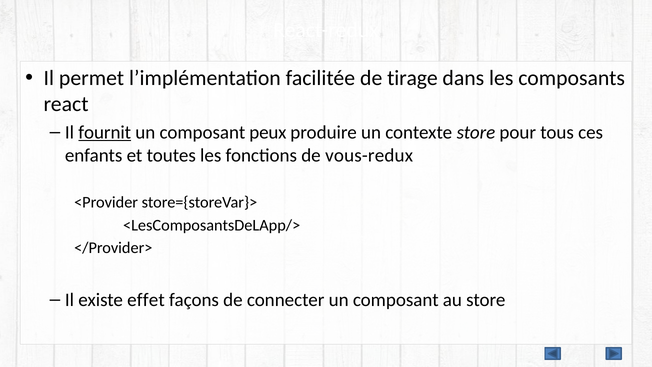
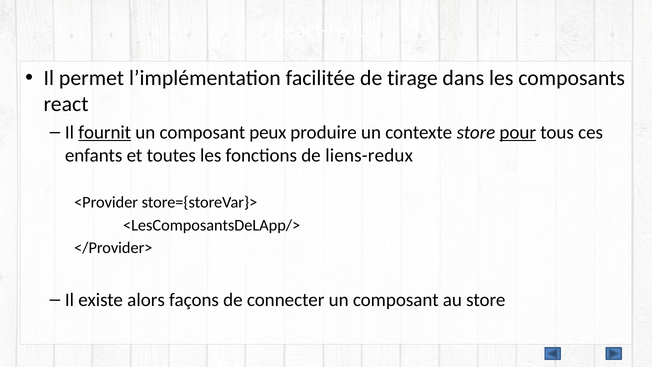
pour underline: none -> present
vous-redux: vous-redux -> liens-redux
effet: effet -> alors
